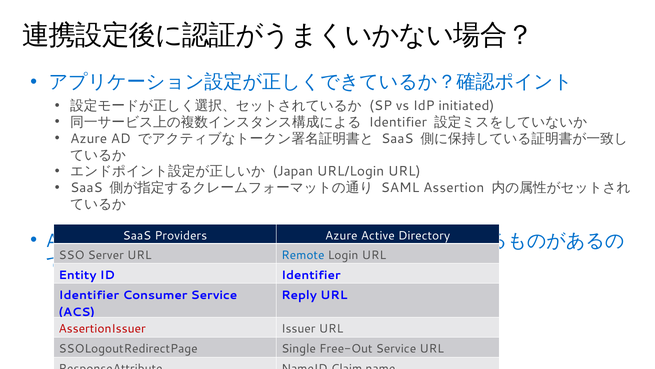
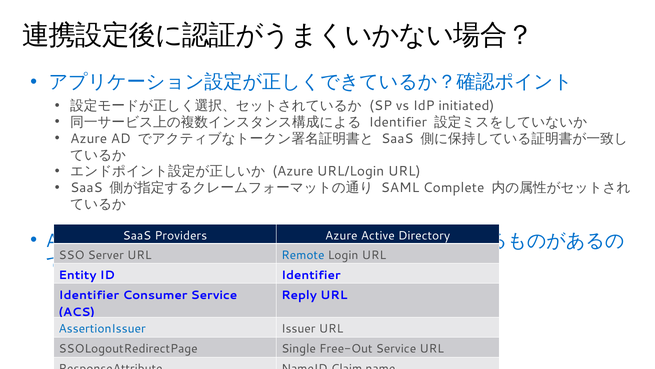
Japan at (293, 171): Japan -> Azure
Assertion: Assertion -> Complete
AssertionIssuer colour: red -> blue
